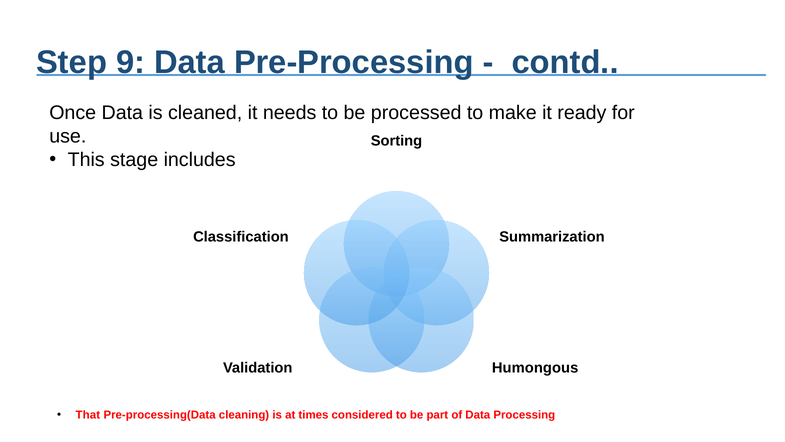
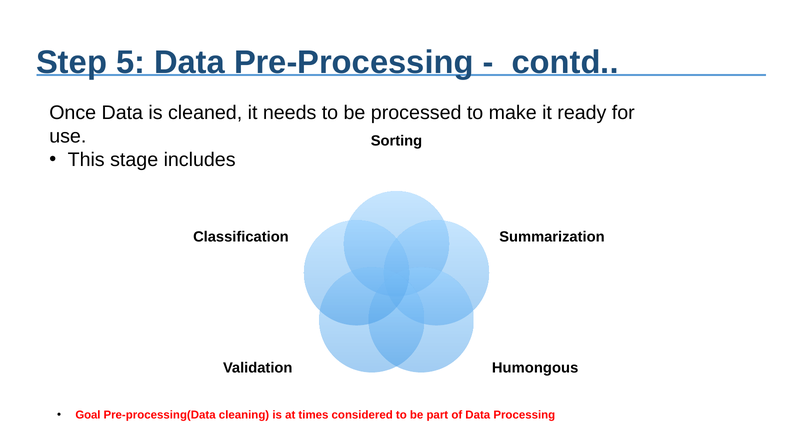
9: 9 -> 5
That at (88, 414): That -> Goal
